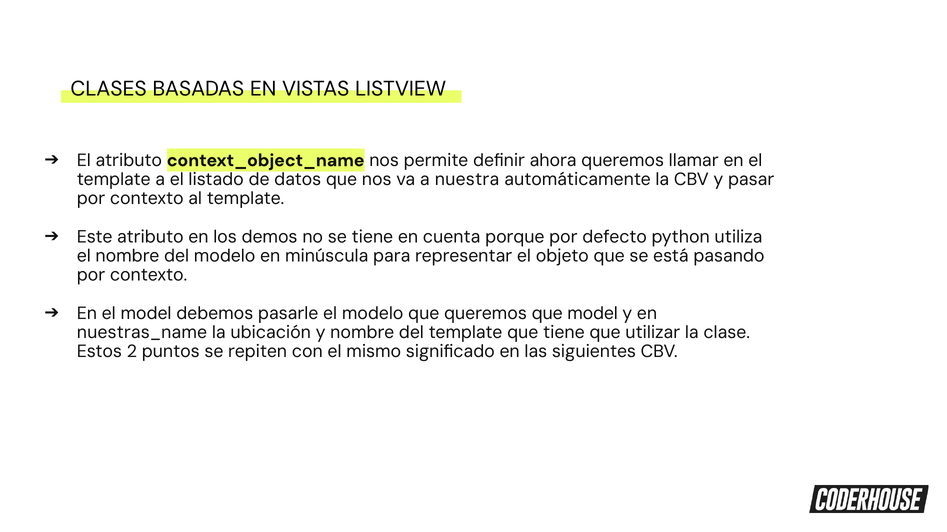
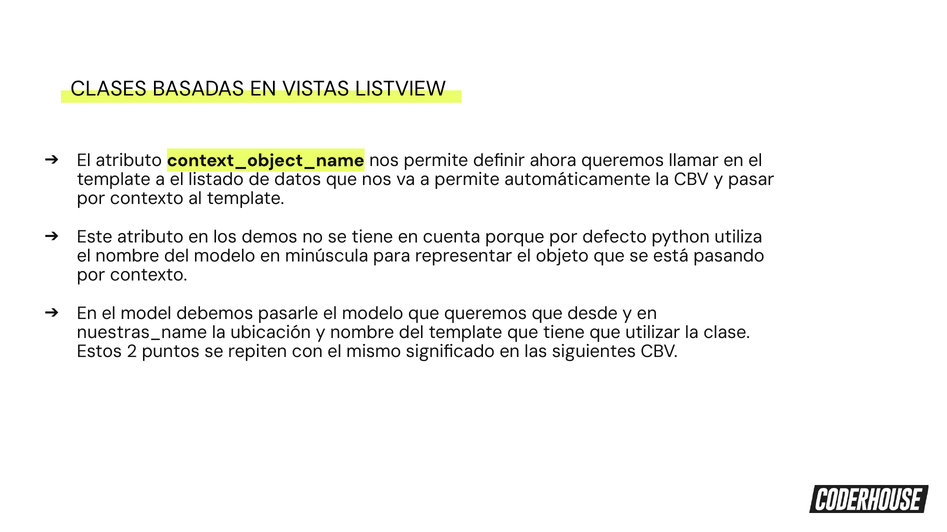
a nuestra: nuestra -> permite
que model: model -> desde
